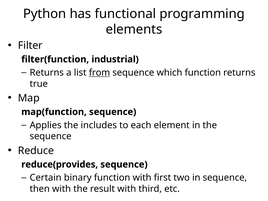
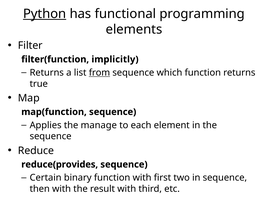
Python underline: none -> present
industrial: industrial -> implicitly
includes: includes -> manage
